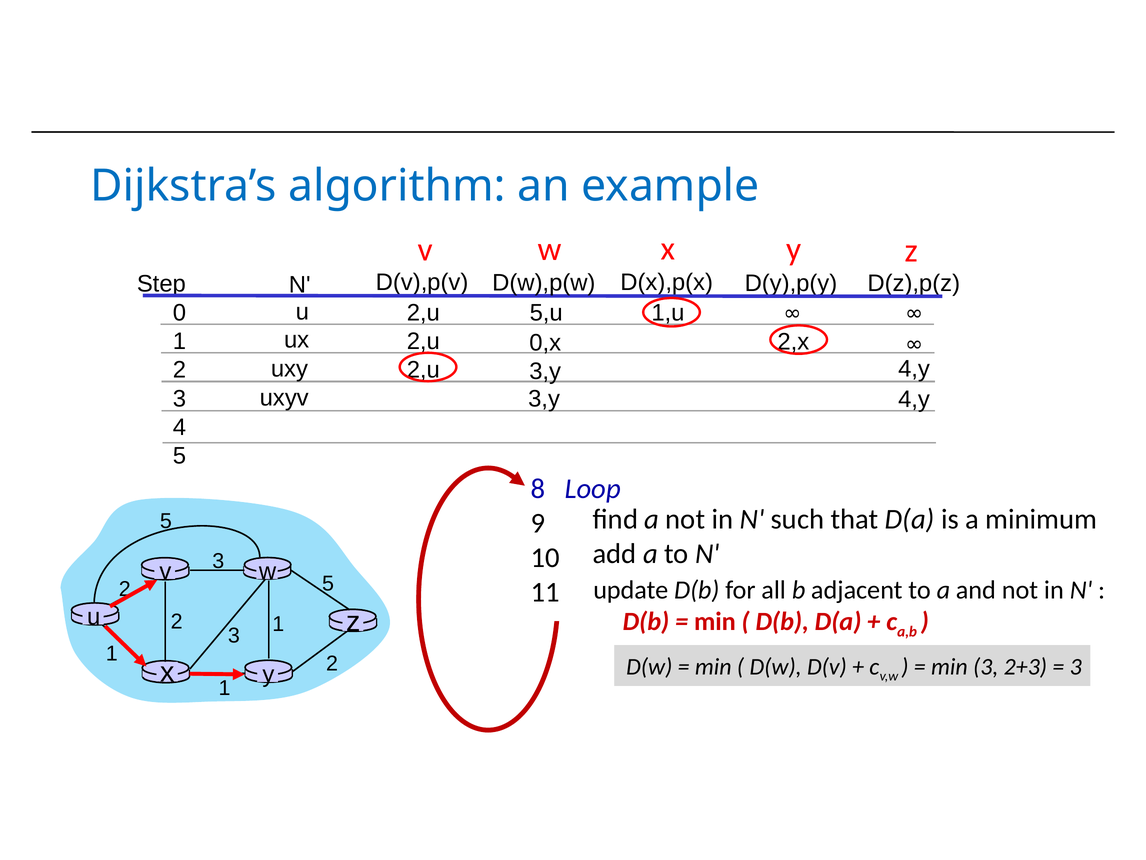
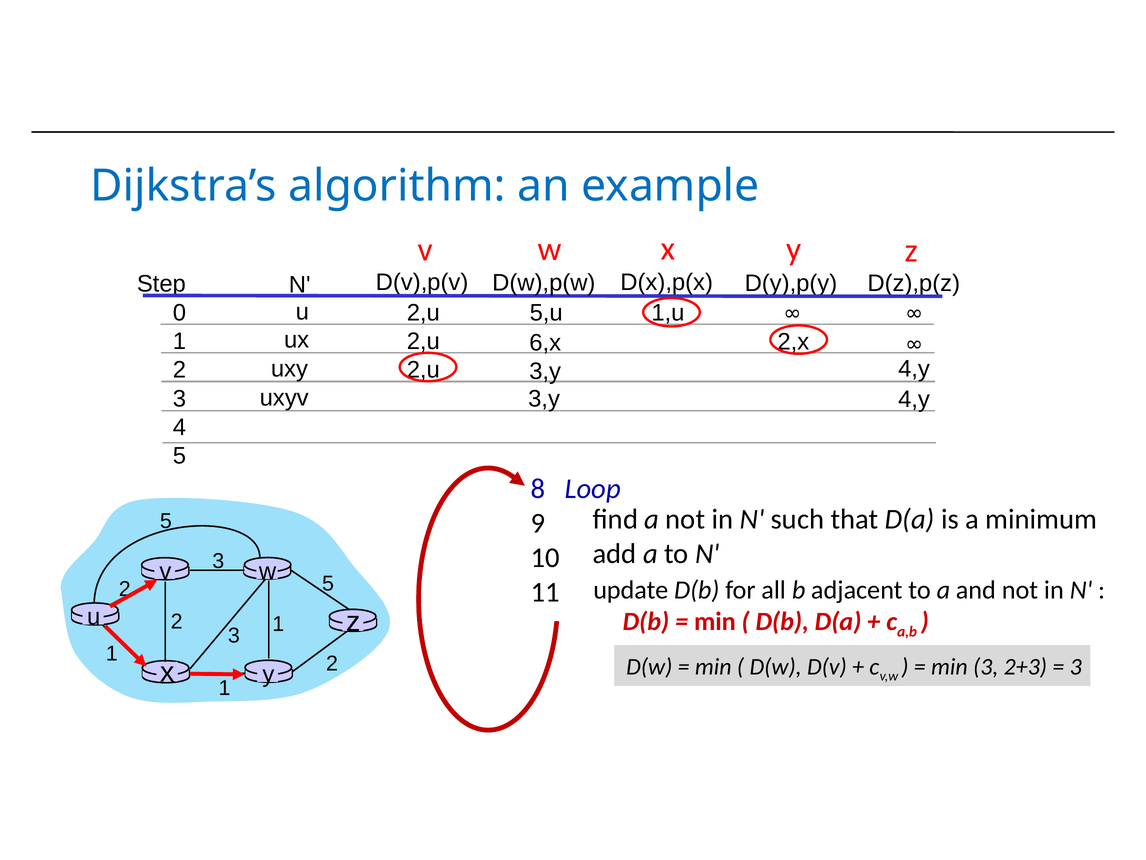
0,x: 0,x -> 6,x
